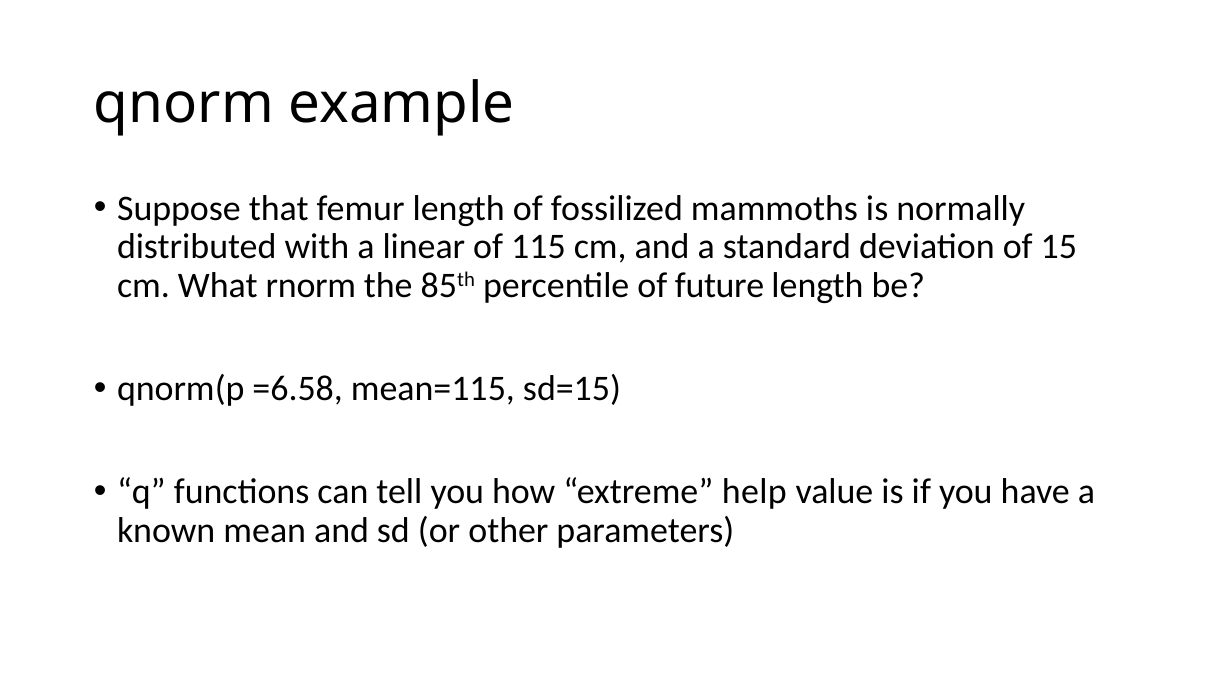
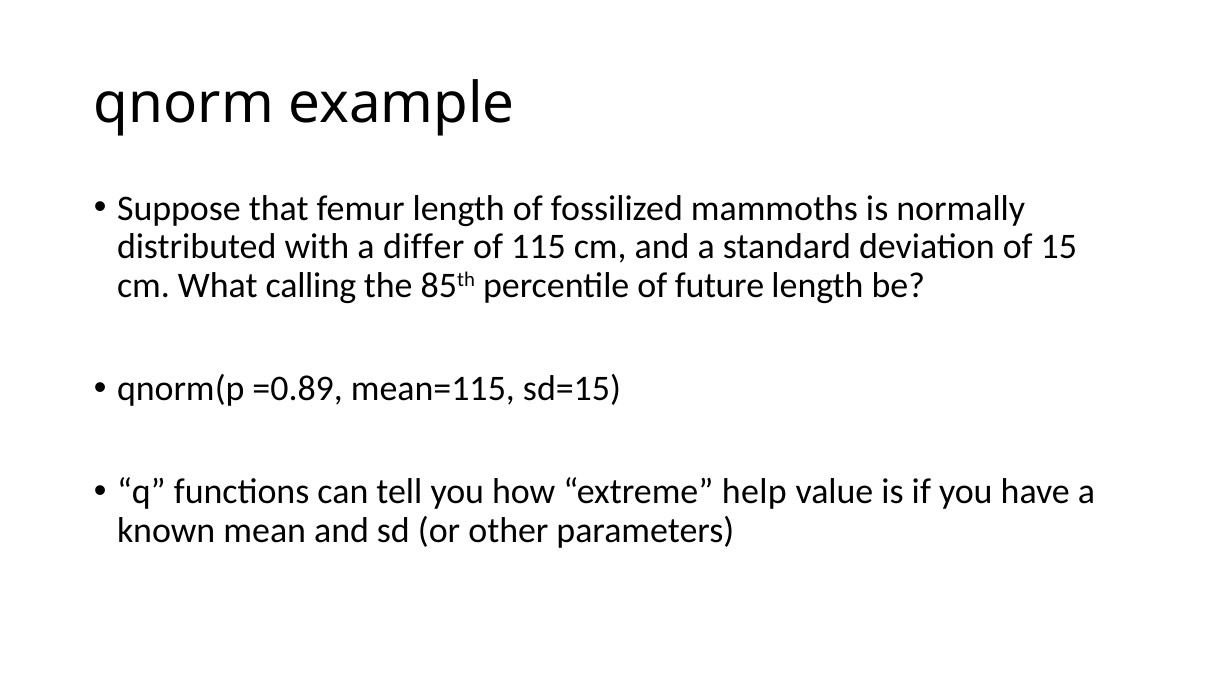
linear: linear -> differ
rnorm: rnorm -> calling
=6.58: =6.58 -> =0.89
